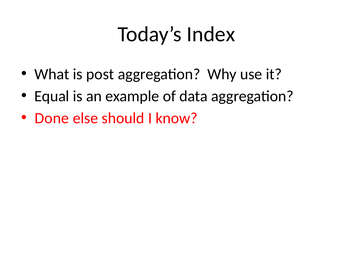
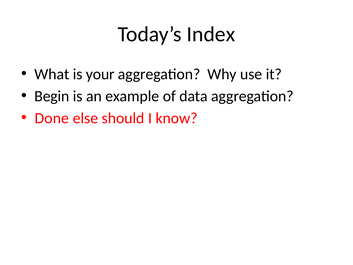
post: post -> your
Equal: Equal -> Begin
